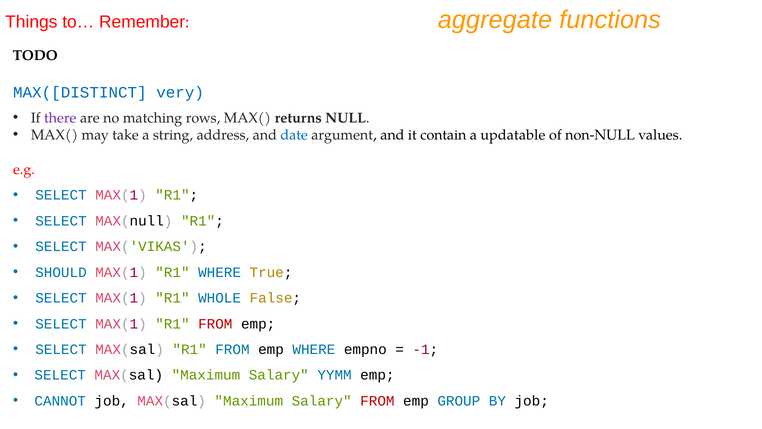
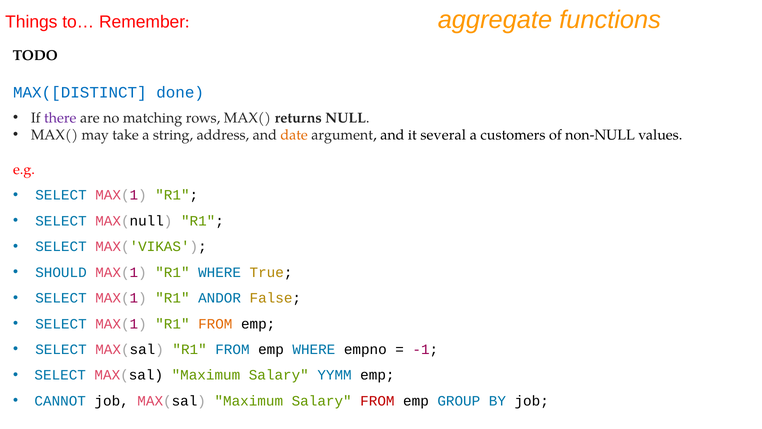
very: very -> done
date colour: blue -> orange
contain: contain -> several
updatable: updatable -> customers
WHOLE: WHOLE -> ANDOR
FROM at (215, 324) colour: red -> orange
